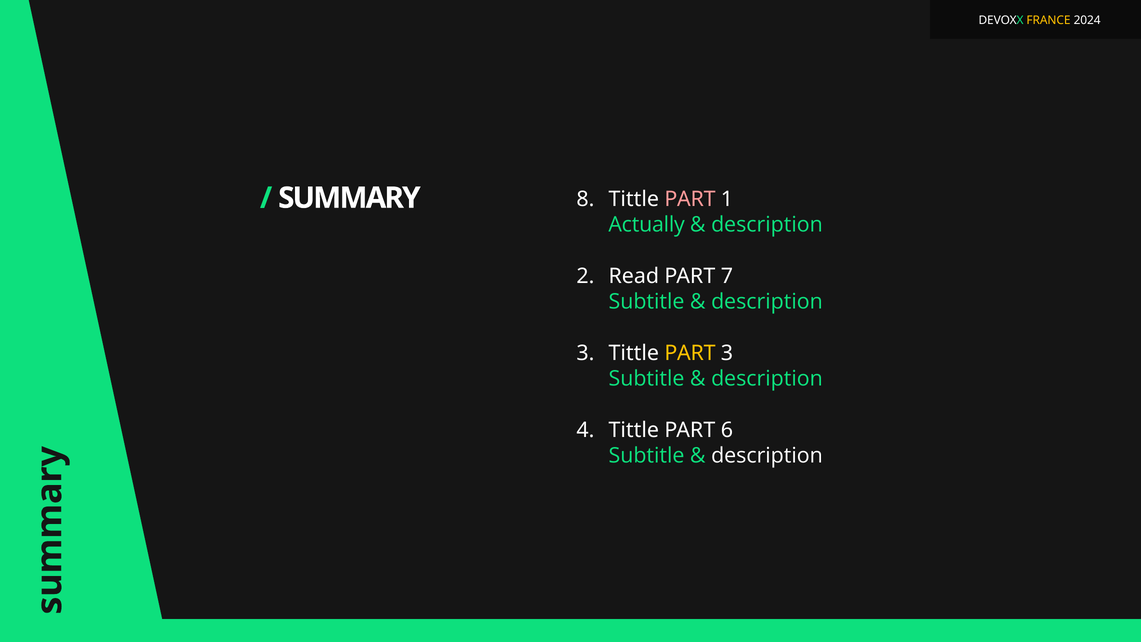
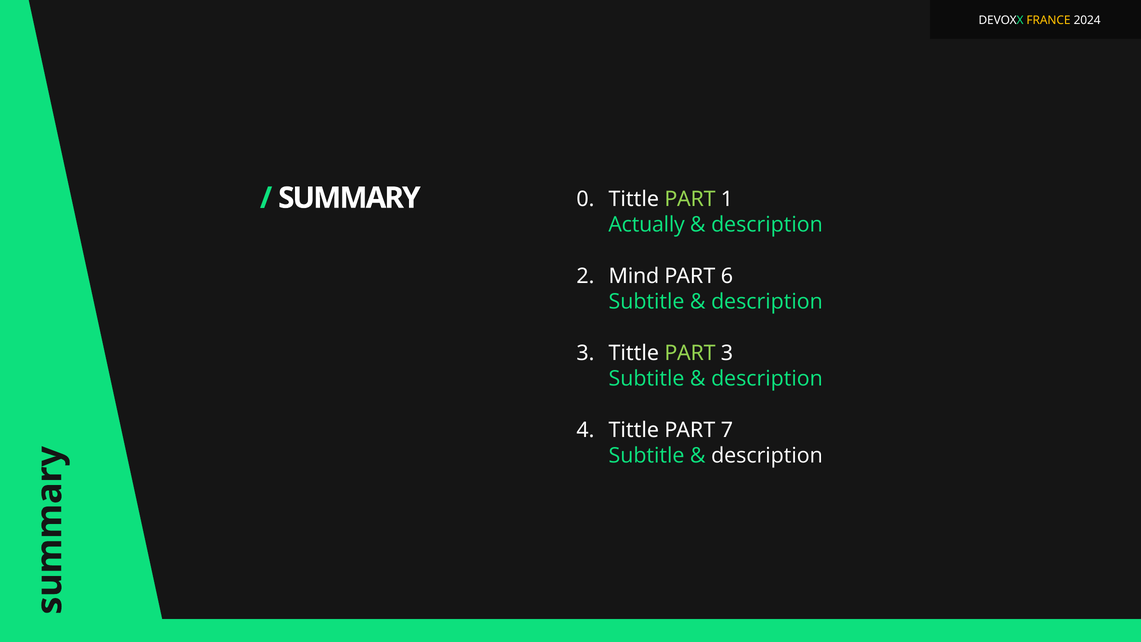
8: 8 -> 0
PART at (690, 199) colour: pink -> light green
Read: Read -> Mind
7: 7 -> 6
PART at (690, 353) colour: yellow -> light green
6: 6 -> 7
